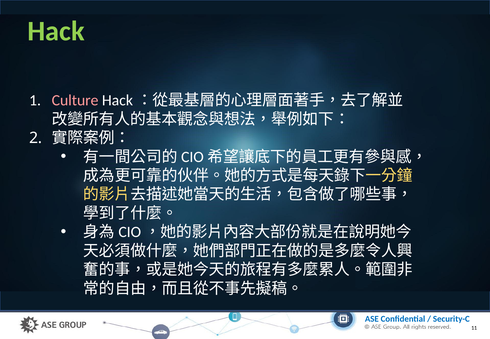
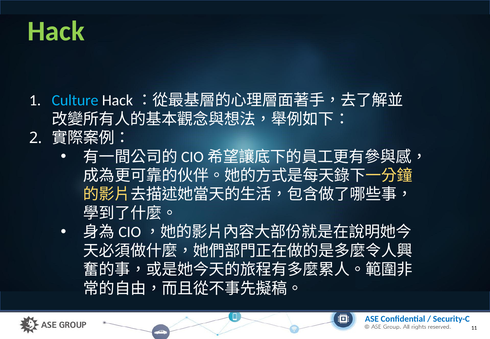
Culture colour: pink -> light blue
